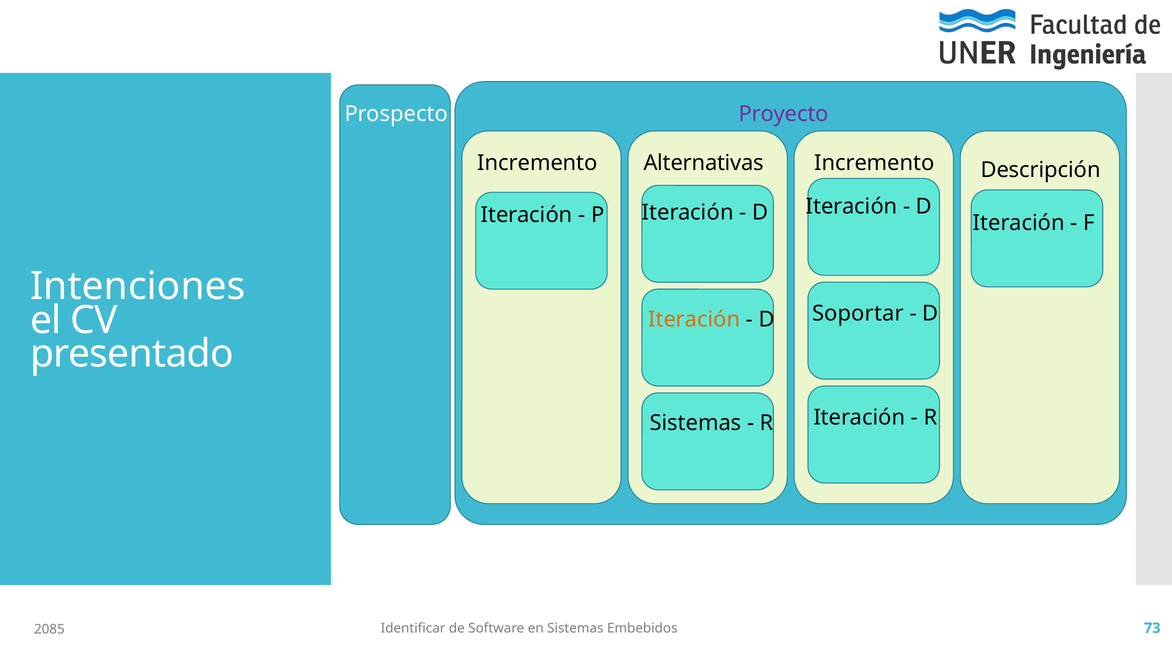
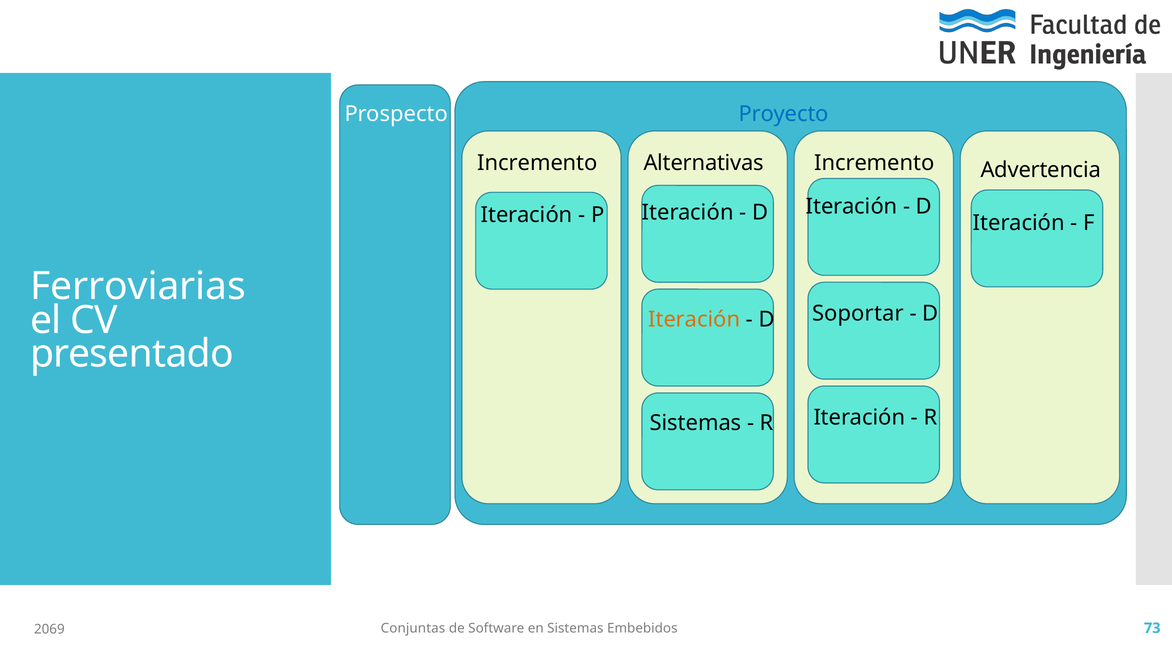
Proyecto colour: purple -> blue
Descripción: Descripción -> Advertencia
Intenciones: Intenciones -> Ferroviarias
Identificar: Identificar -> Conjuntas
2085: 2085 -> 2069
